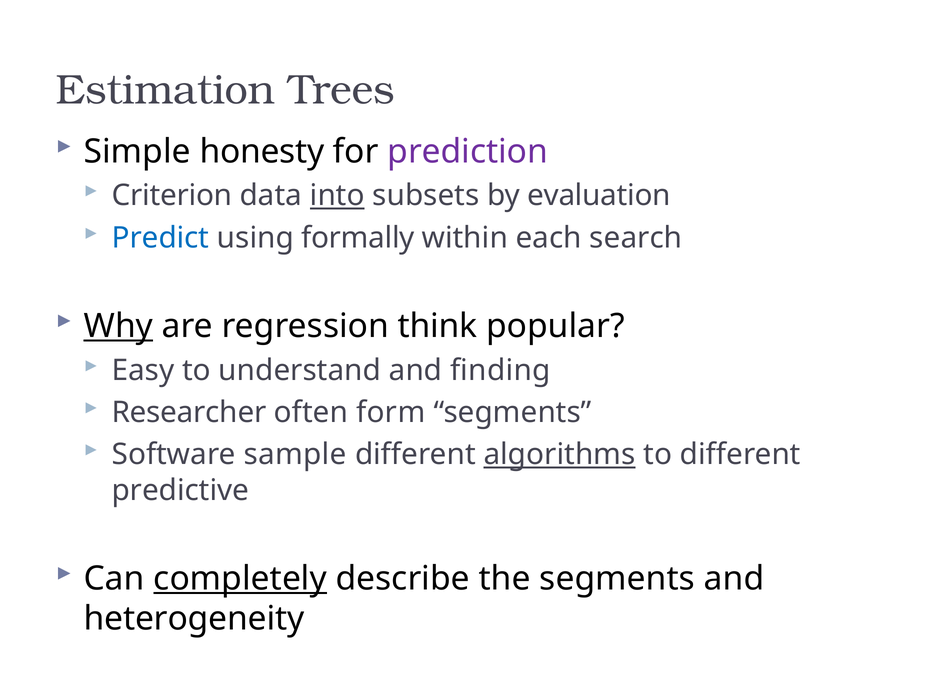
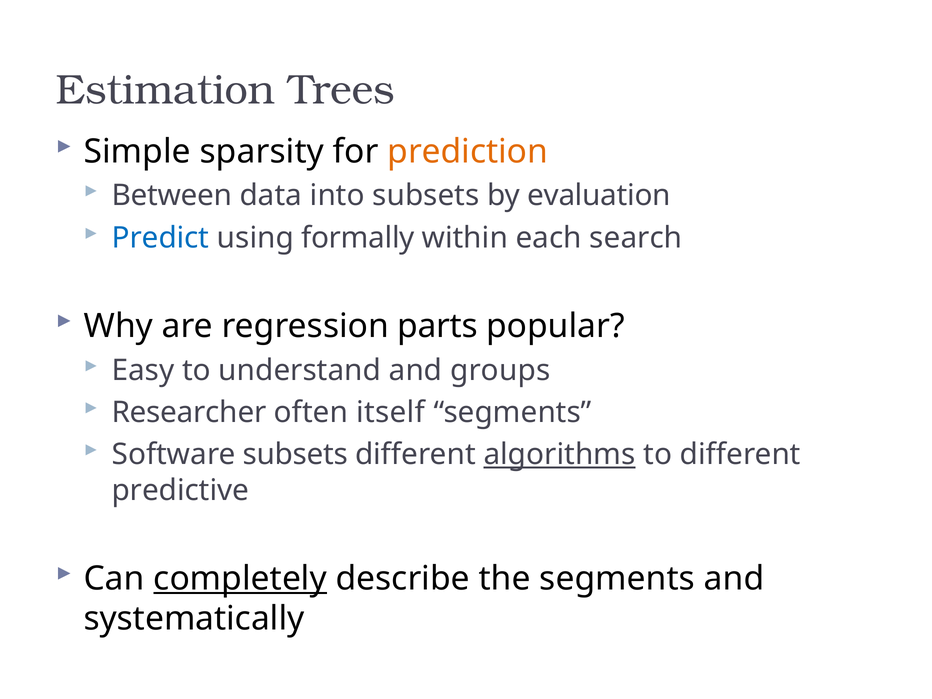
honesty: honesty -> sparsity
prediction colour: purple -> orange
Criterion: Criterion -> Between
into underline: present -> none
Why underline: present -> none
think: think -> parts
finding: finding -> groups
form: form -> itself
Software sample: sample -> subsets
heterogeneity: heterogeneity -> systematically
